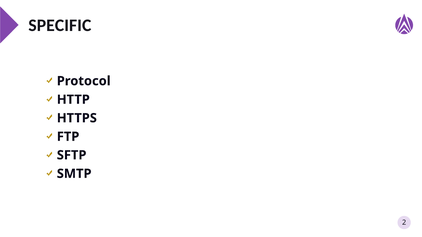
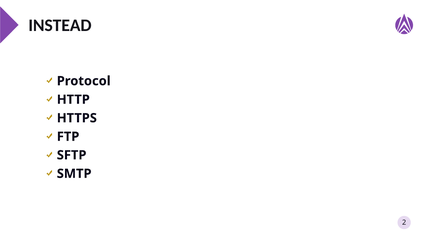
SPECIFIC: SPECIFIC -> INSTEAD
